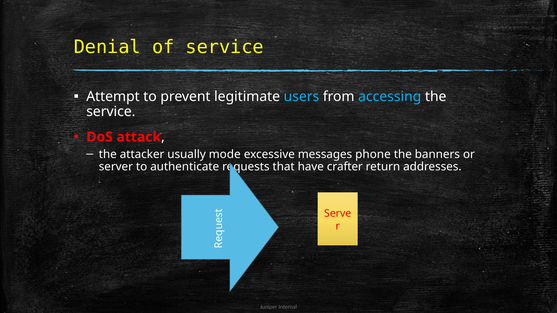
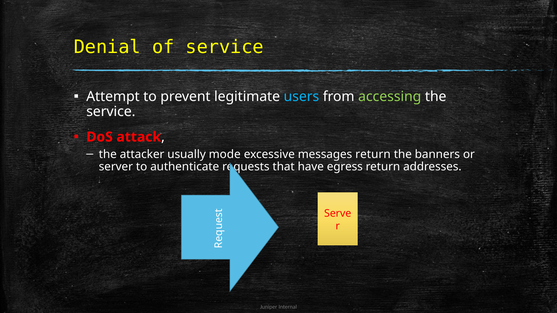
accessing colour: light blue -> light green
messages phone: phone -> return
crafter: crafter -> egress
